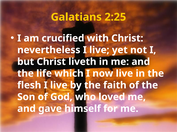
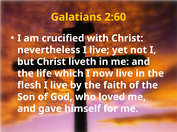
2:25: 2:25 -> 2:60
